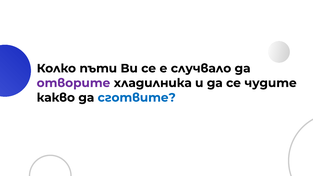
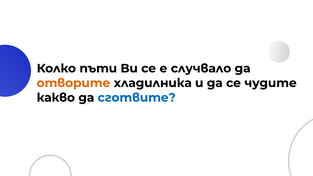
отворите colour: purple -> orange
